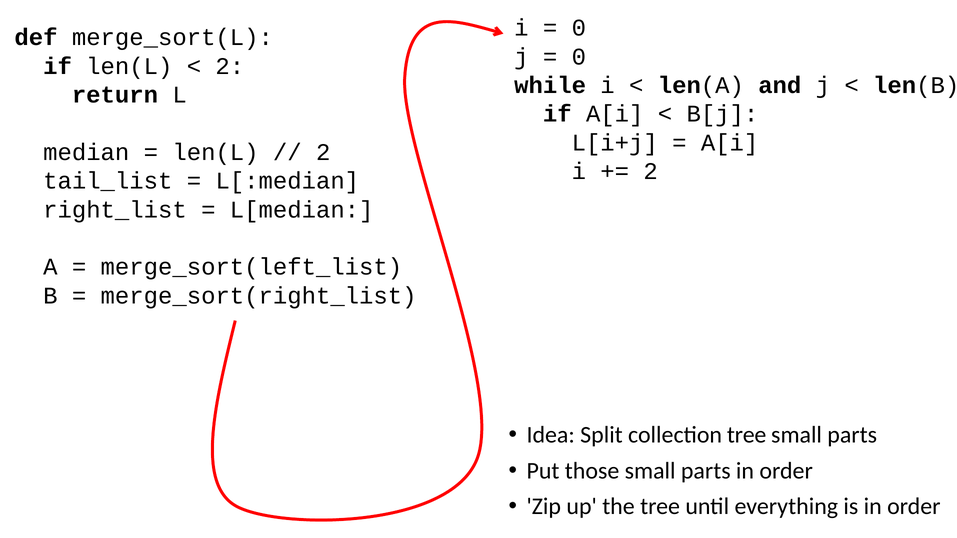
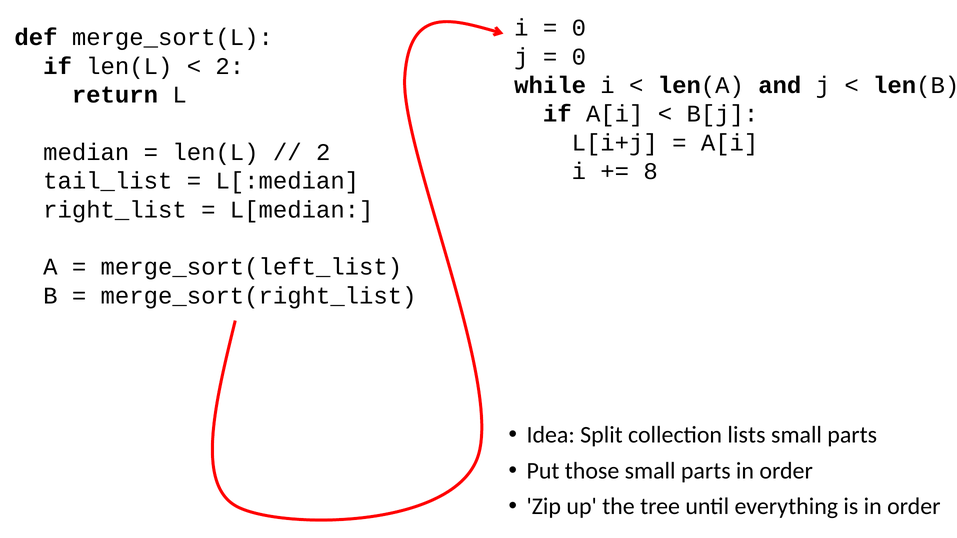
2 at (651, 172): 2 -> 8
collection tree: tree -> lists
